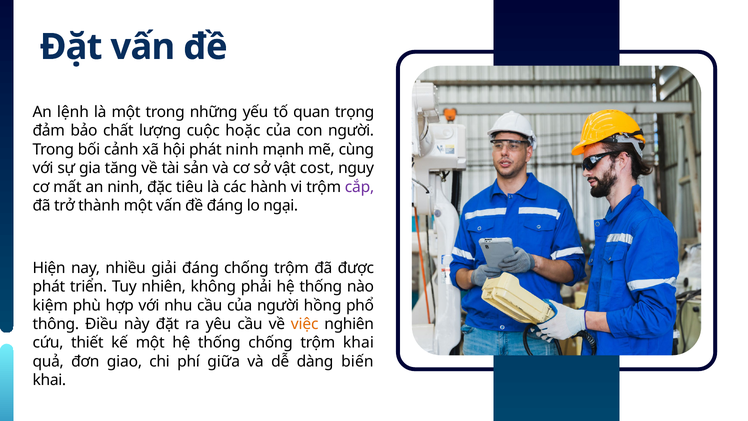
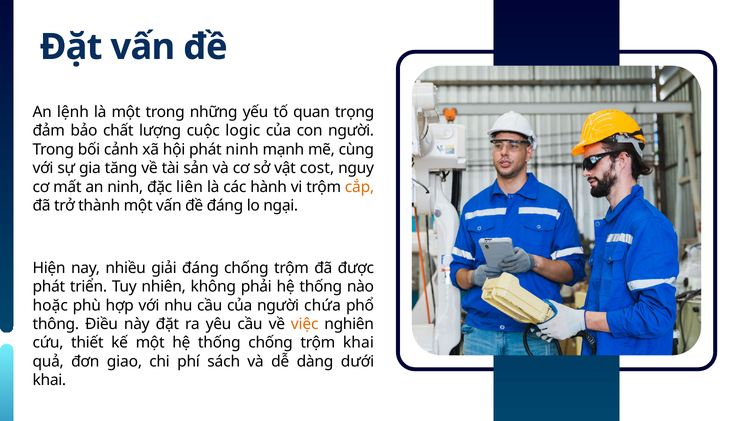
hoặc: hoặc -> logic
tiêu: tiêu -> liên
cắp colour: purple -> orange
kiệm: kiệm -> hoặc
hồng: hồng -> chứa
giữa: giữa -> sách
biến: biến -> dưới
